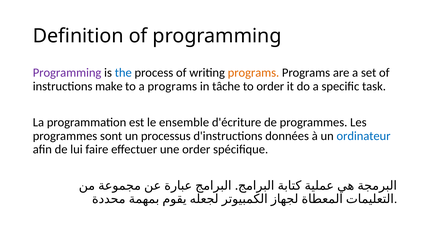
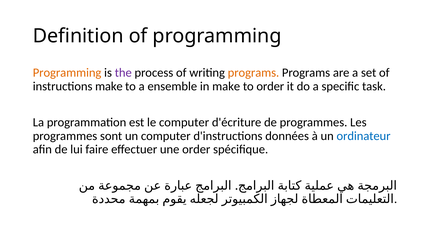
Programming at (67, 73) colour: purple -> orange
the colour: blue -> purple
a programs: programs -> ensemble
in tâche: tâche -> make
le ensemble: ensemble -> computer
un processus: processus -> computer
